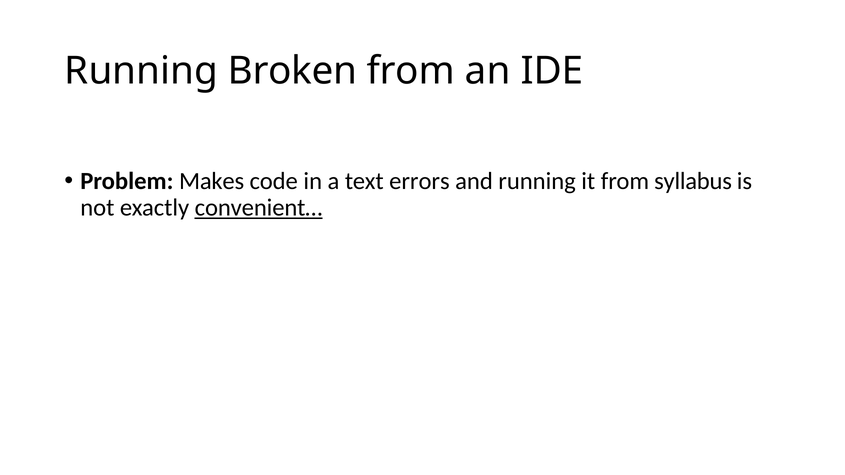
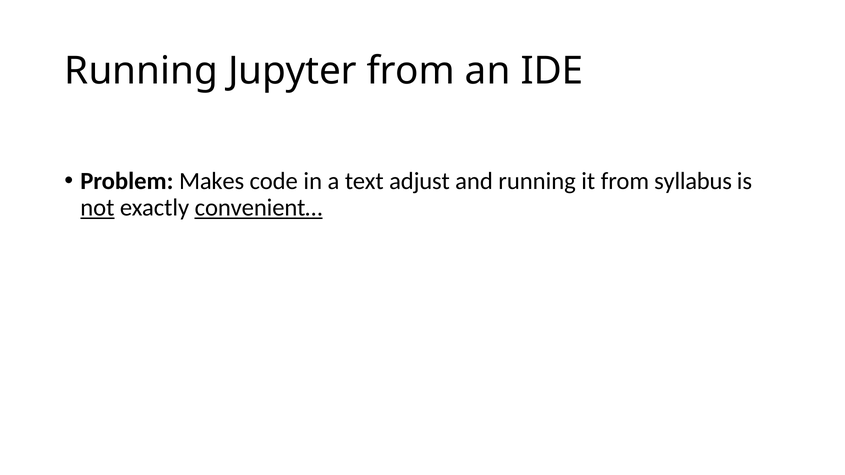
Broken: Broken -> Jupyter
errors: errors -> adjust
not underline: none -> present
